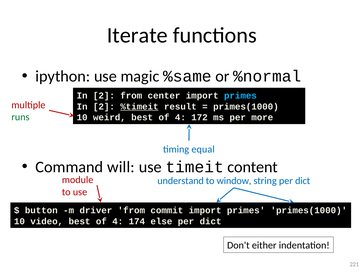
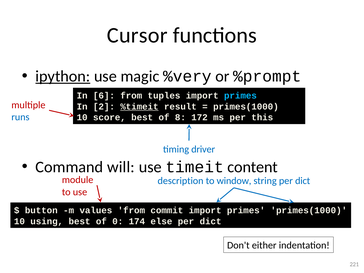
Iterate: Iterate -> Cursor
ipython underline: none -> present
%same: %same -> %very
%normal: %normal -> %prompt
2 at (104, 96): 2 -> 6
center: center -> tuples
runs colour: green -> blue
weird: weird -> score
4 at (180, 117): 4 -> 8
more: more -> this
equal: equal -> driver
understand: understand -> description
driver: driver -> values
video: video -> using
4 at (118, 221): 4 -> 0
